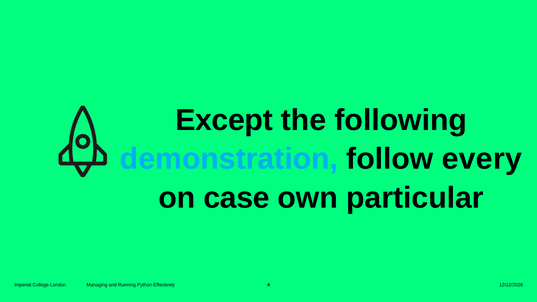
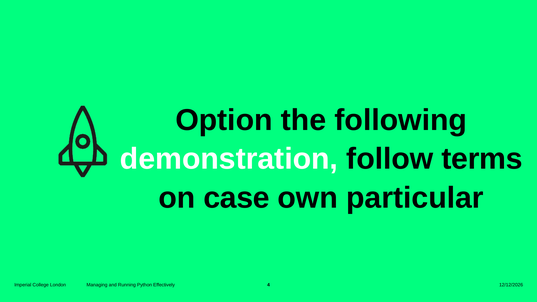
Except: Except -> Option
demonstration colour: light blue -> white
every: every -> terms
